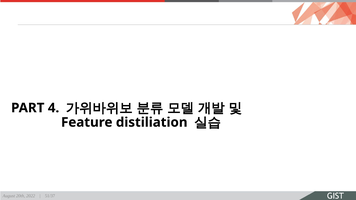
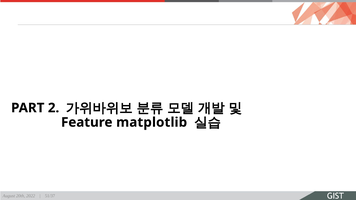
4: 4 -> 2
distiliation: distiliation -> matplotlib
